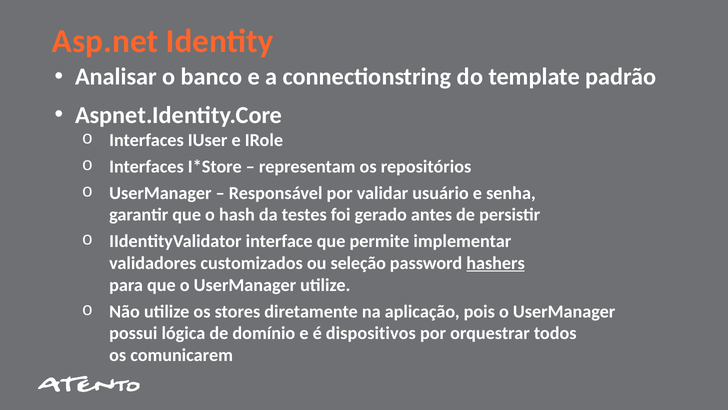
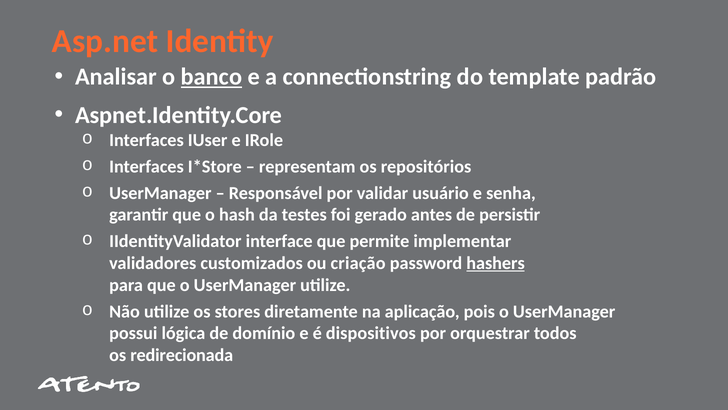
banco underline: none -> present
seleção: seleção -> criação
comunicarem: comunicarem -> redirecionada
